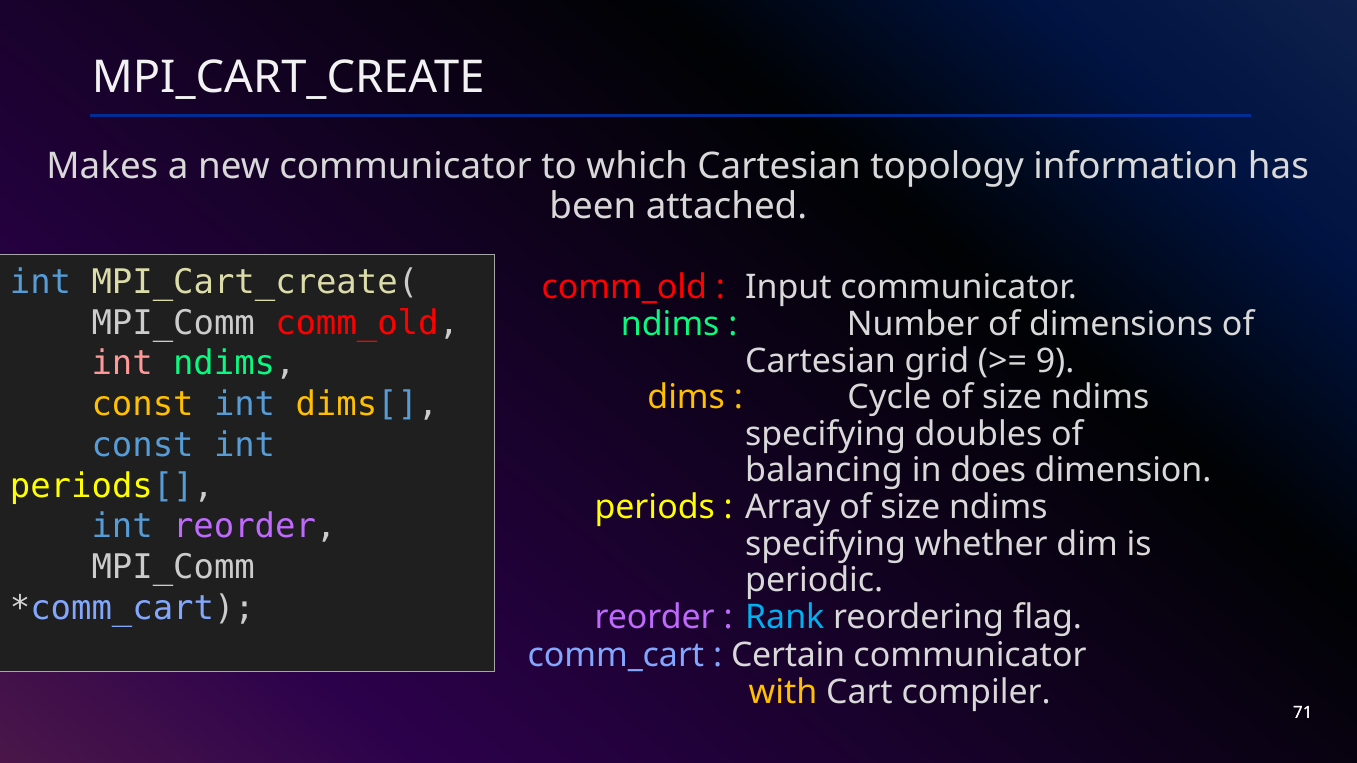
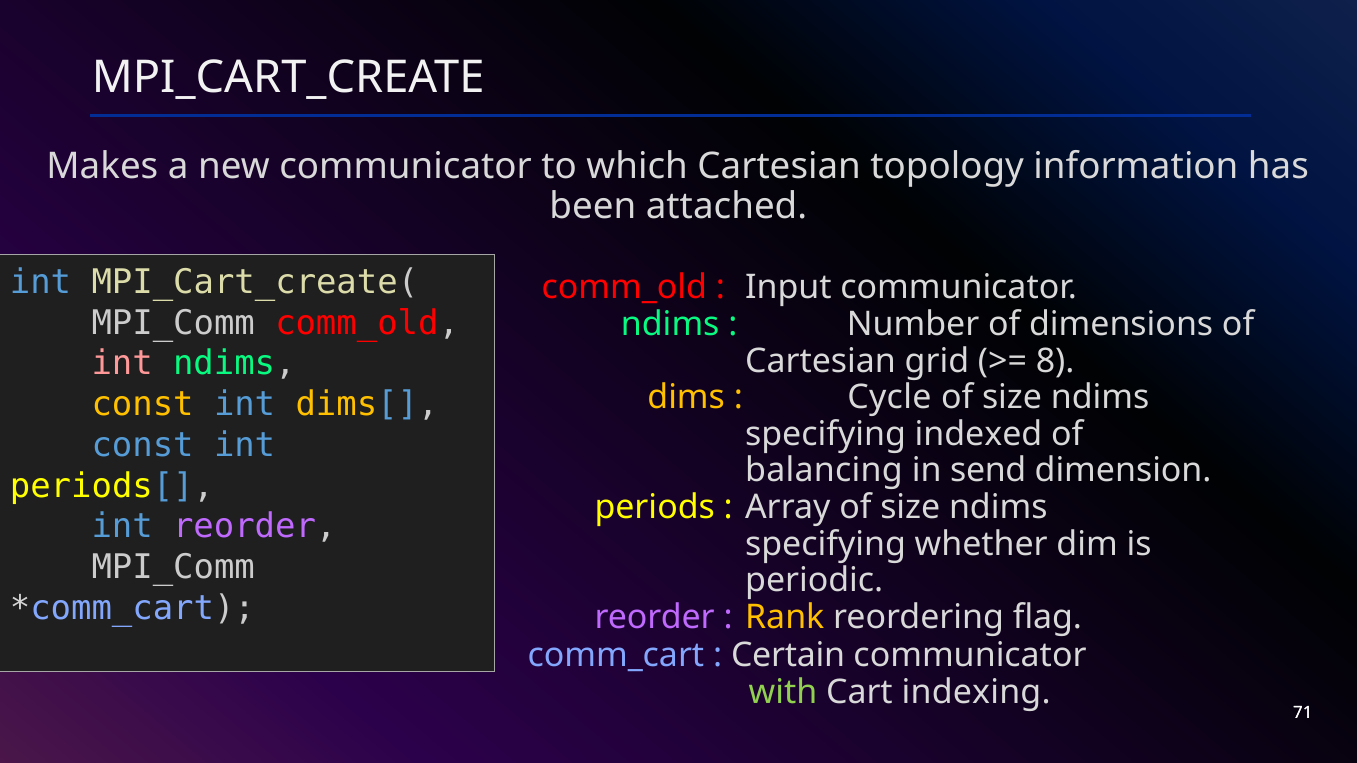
9: 9 -> 8
doubles: doubles -> indexed
does: does -> send
Rank colour: light blue -> yellow
with colour: yellow -> light green
compiler: compiler -> indexing
